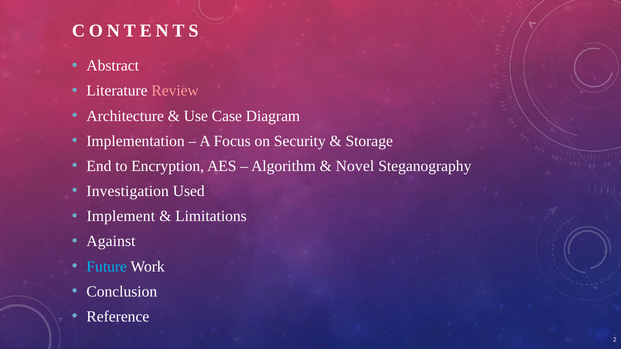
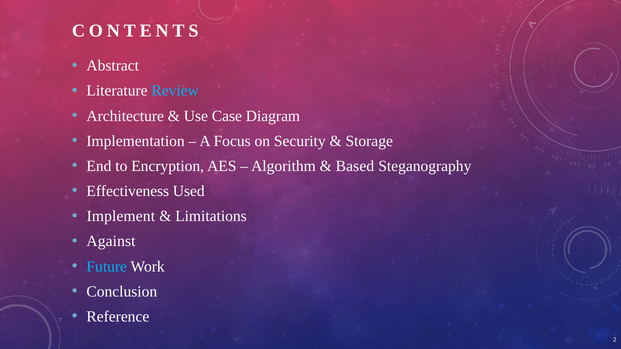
Review colour: pink -> light blue
Novel: Novel -> Based
Investigation: Investigation -> Effectiveness
